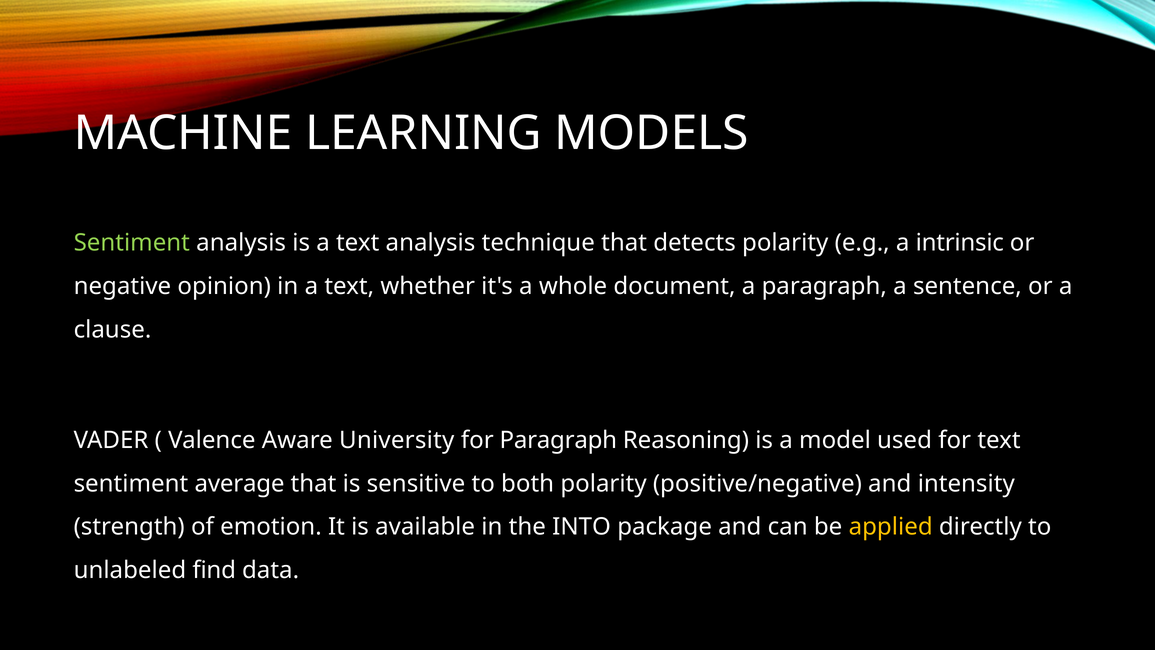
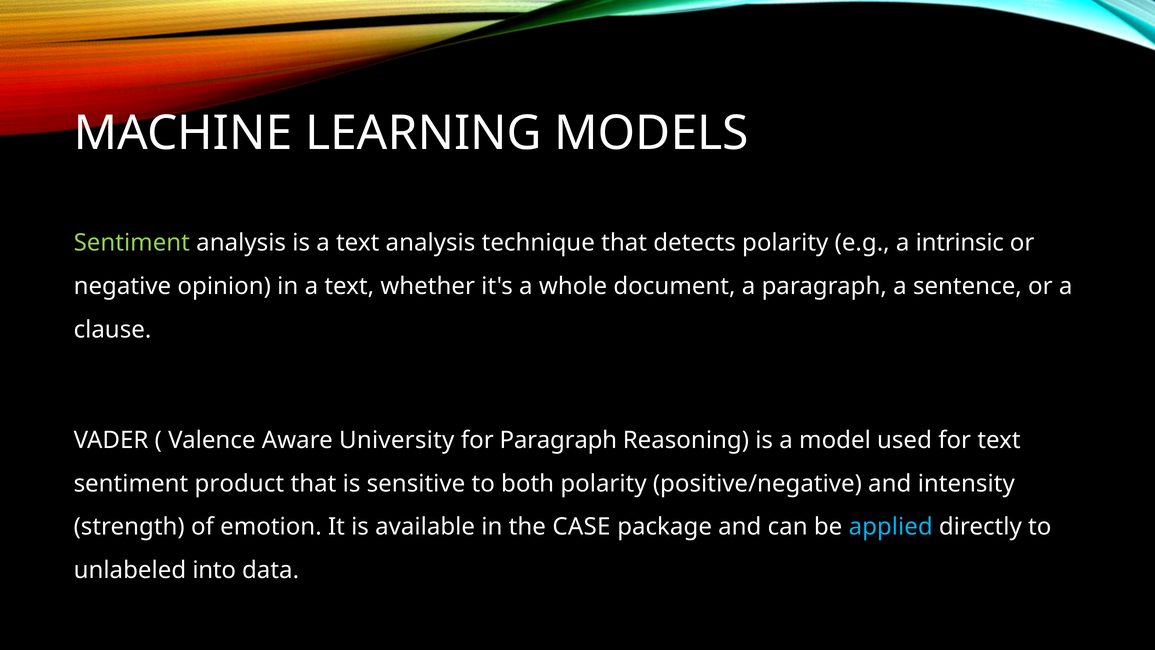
average: average -> product
INTO: INTO -> CASE
applied colour: yellow -> light blue
find: find -> into
